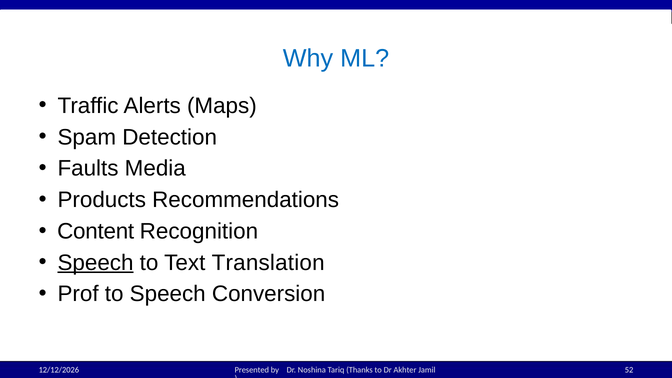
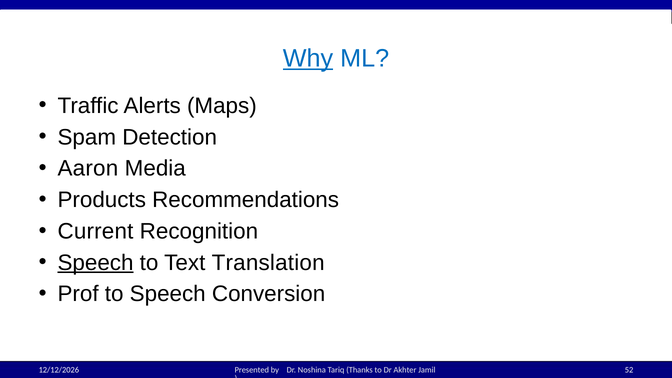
Why underline: none -> present
Faults: Faults -> Aaron
Content: Content -> Current
